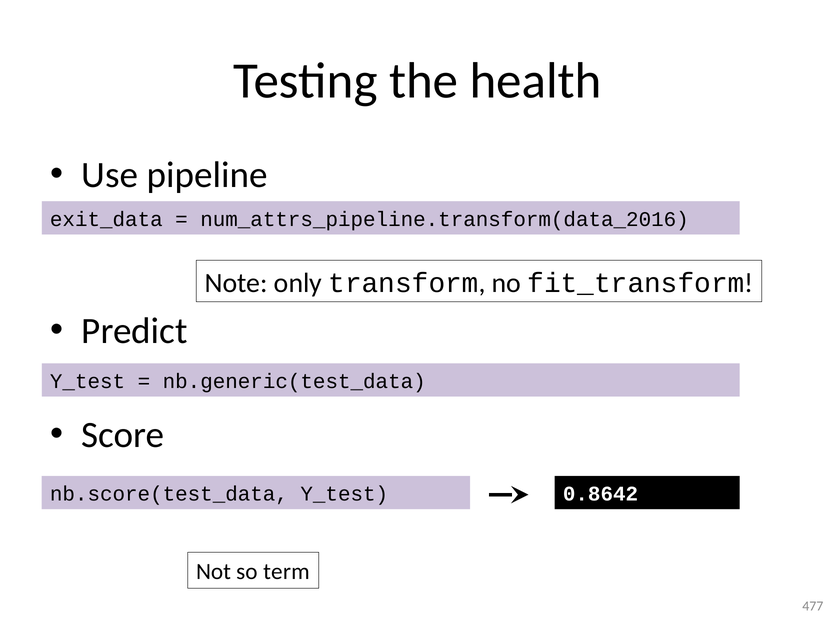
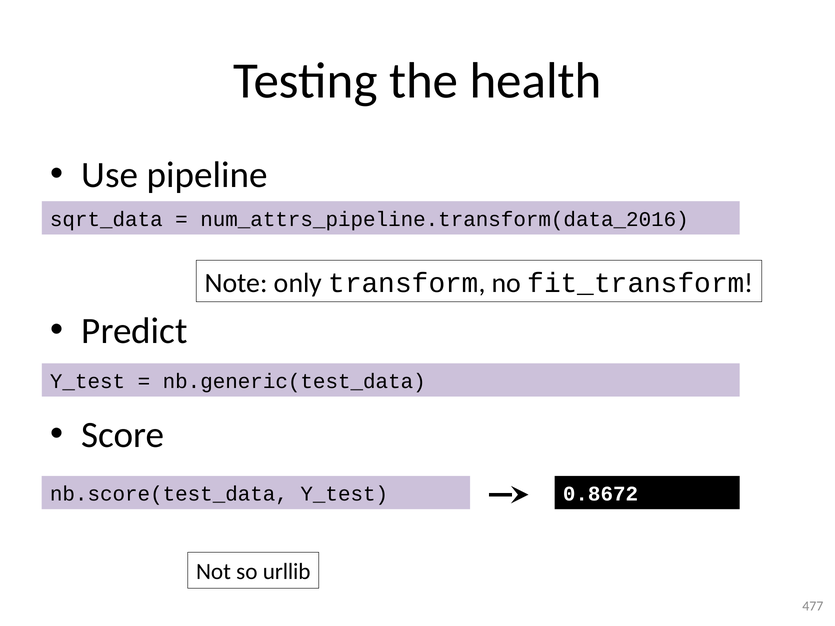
exit_data: exit_data -> sqrt_data
0.8642: 0.8642 -> 0.8672
term: term -> urllib
